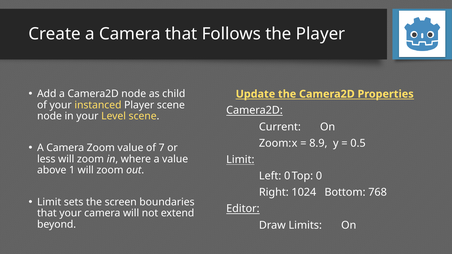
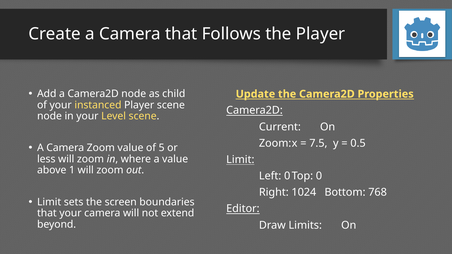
8.9: 8.9 -> 7.5
7: 7 -> 5
